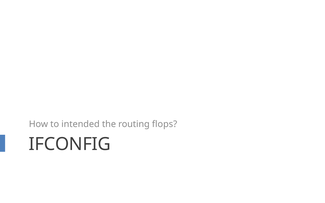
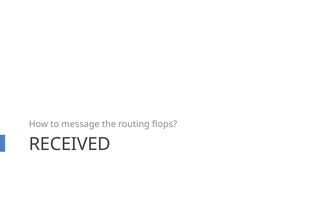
intended: intended -> message
IFCONFIG: IFCONFIG -> RECEIVED
